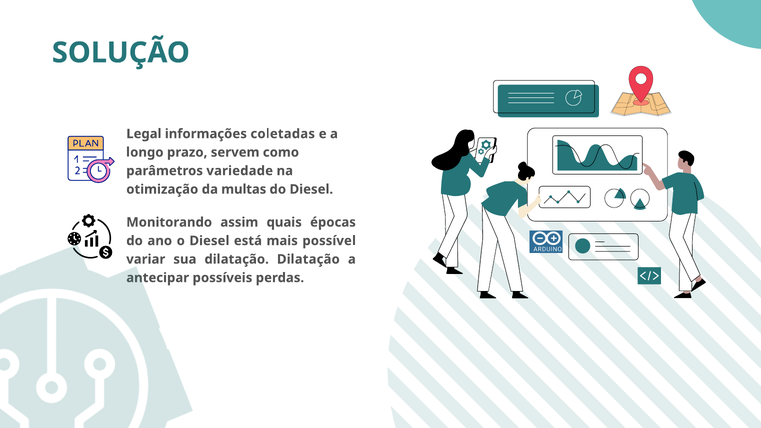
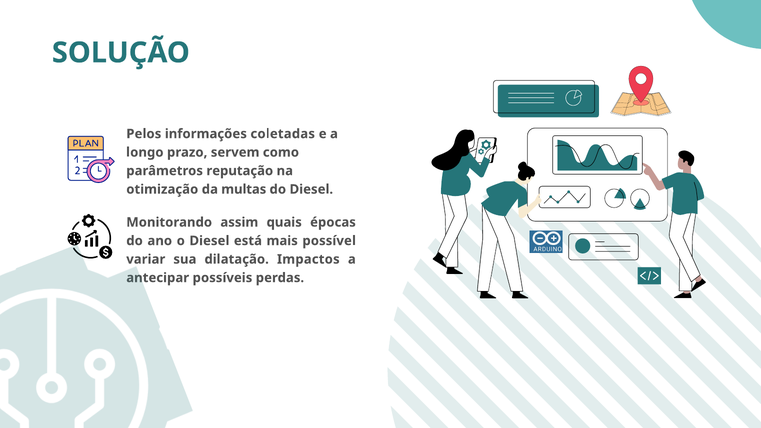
Legal: Legal -> Pelos
variedade: variedade -> reputação
dilatação Dilatação: Dilatação -> Impactos
